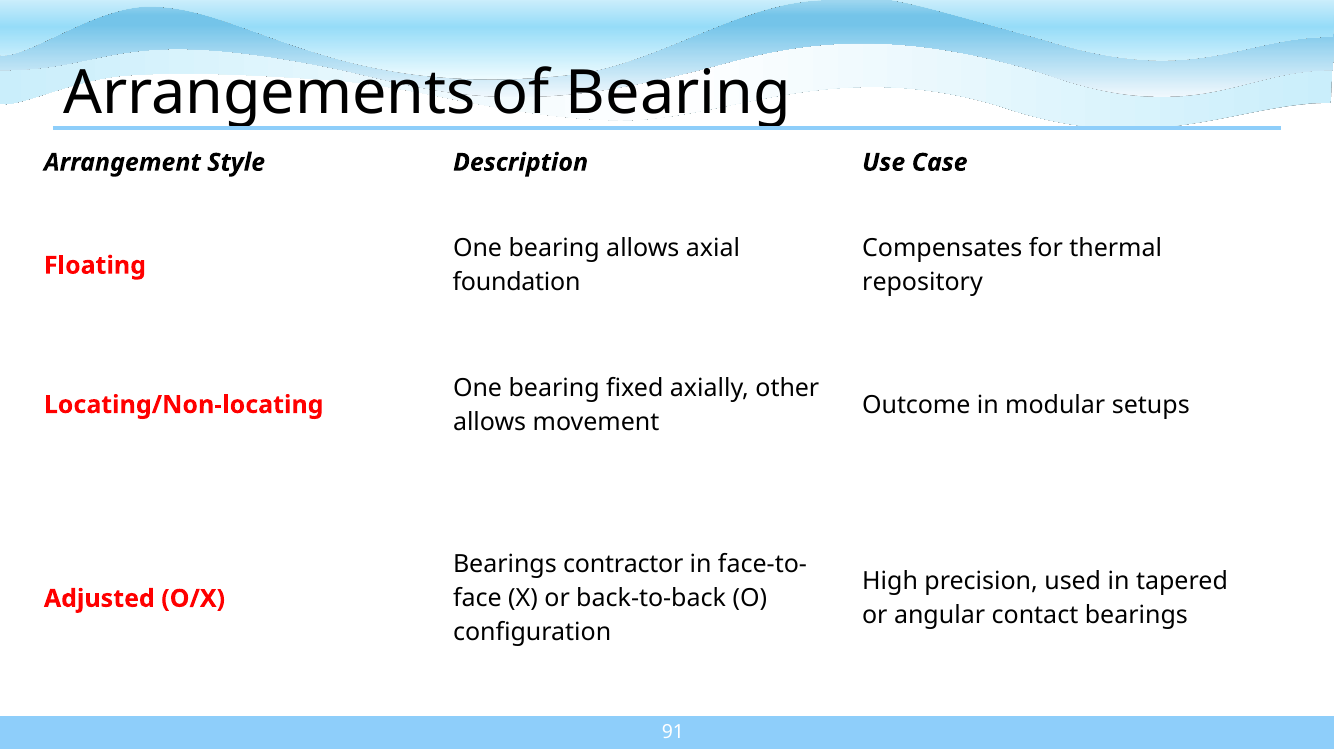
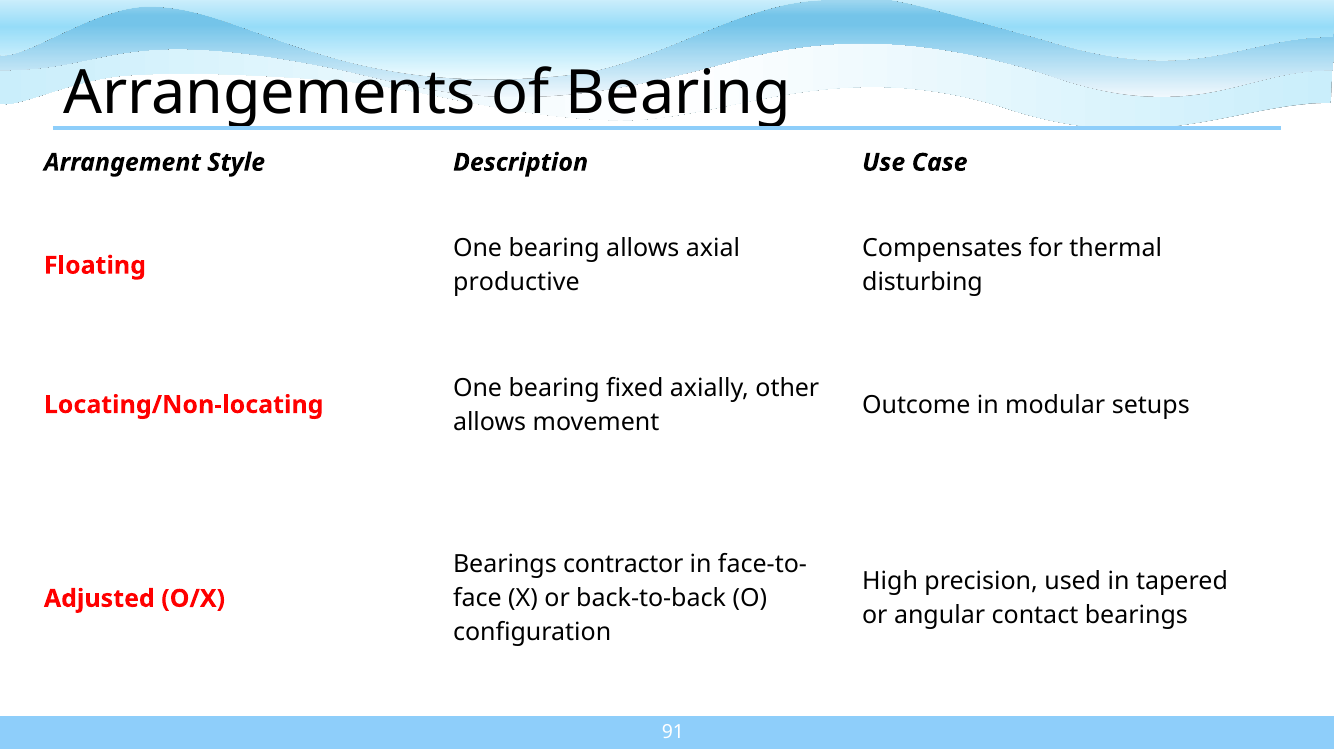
foundation: foundation -> productive
repository: repository -> disturbing
